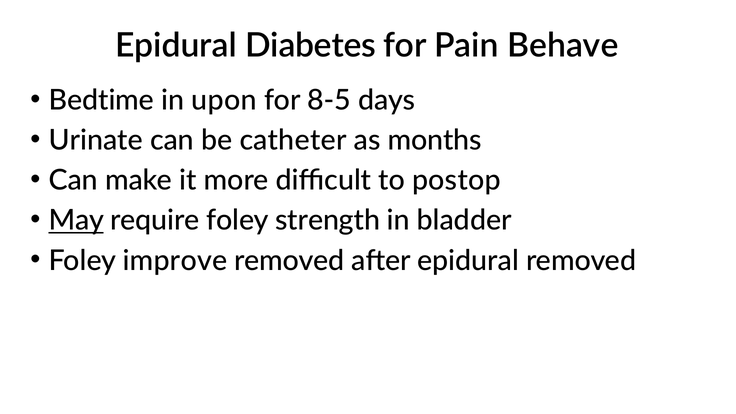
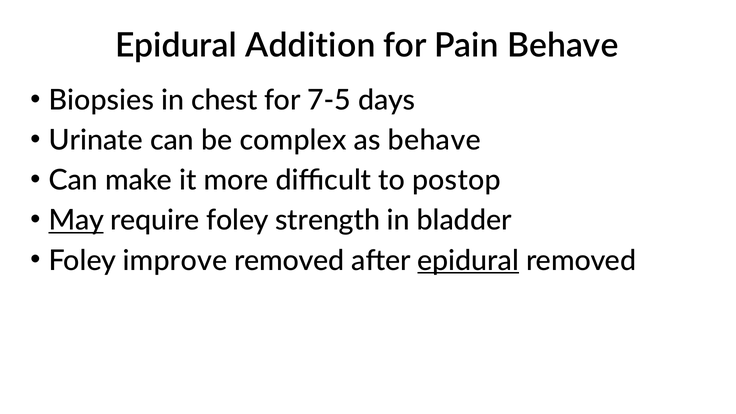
Diabetes: Diabetes -> Addition
Bedtime: Bedtime -> Biopsies
upon: upon -> chest
8-5: 8-5 -> 7-5
catheter: catheter -> complex
as months: months -> behave
epidural at (468, 261) underline: none -> present
